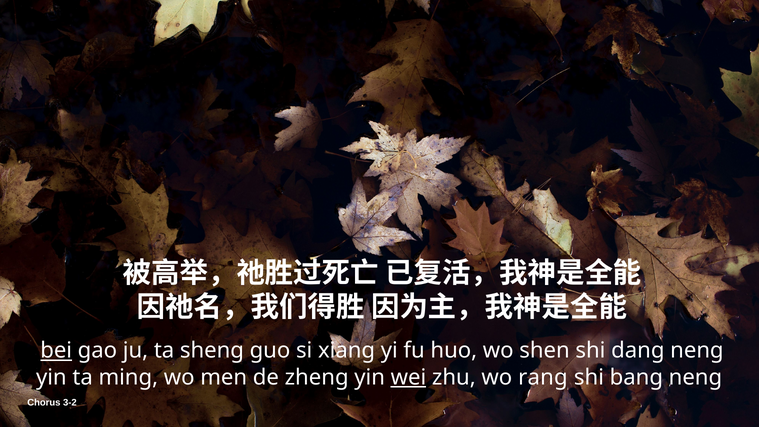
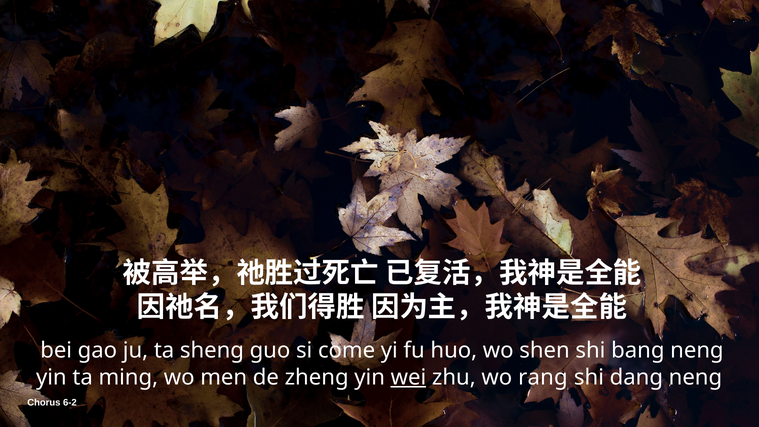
bei underline: present -> none
xiang: xiang -> come
dang: dang -> bang
bang: bang -> dang
3-2: 3-2 -> 6-2
